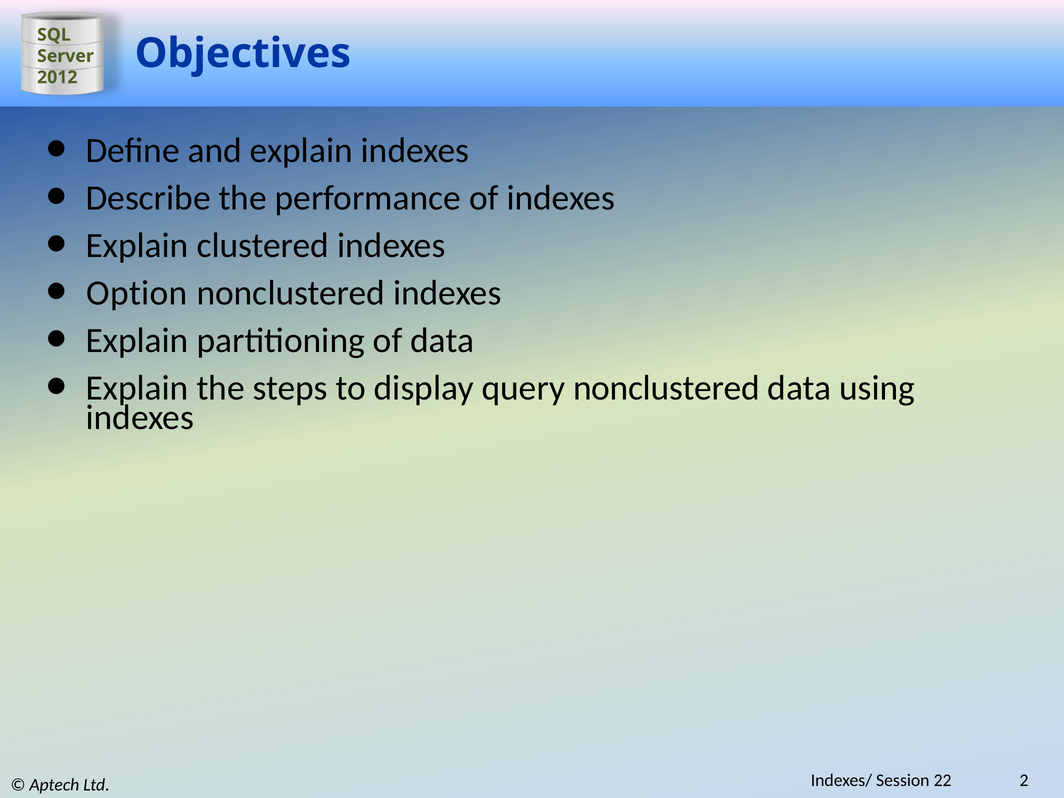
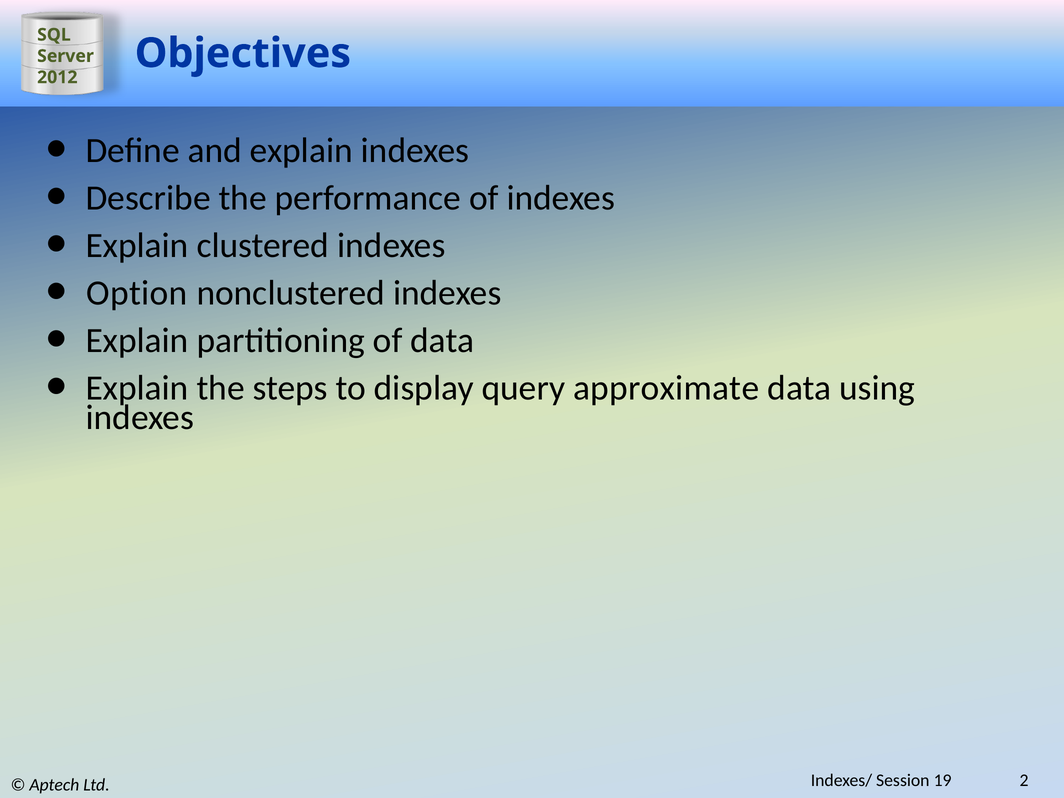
query nonclustered: nonclustered -> approximate
22: 22 -> 19
